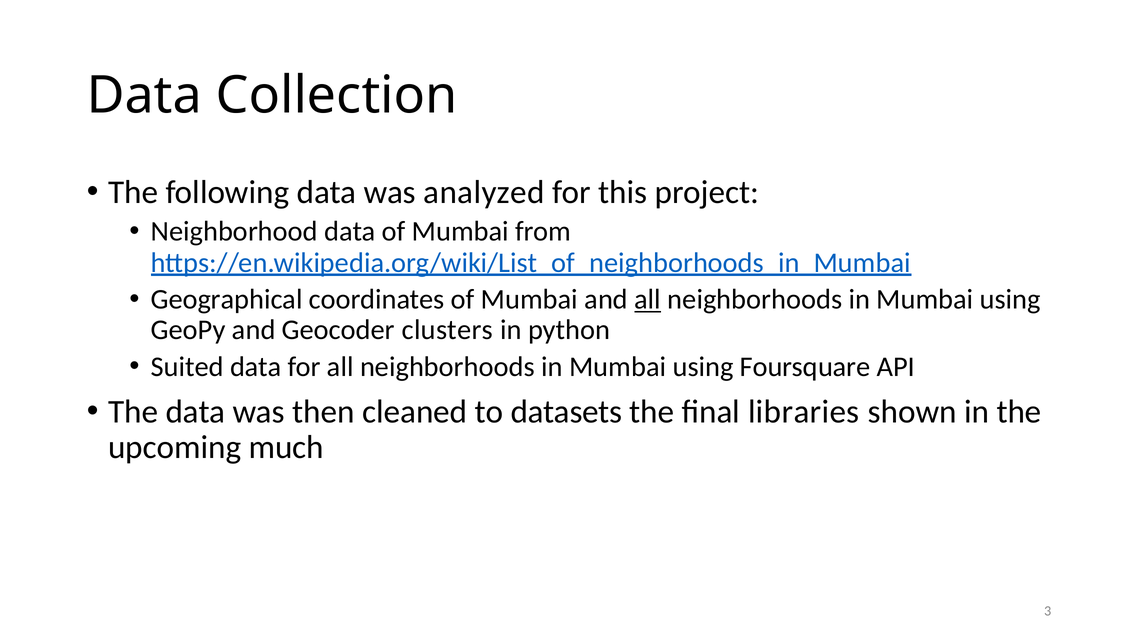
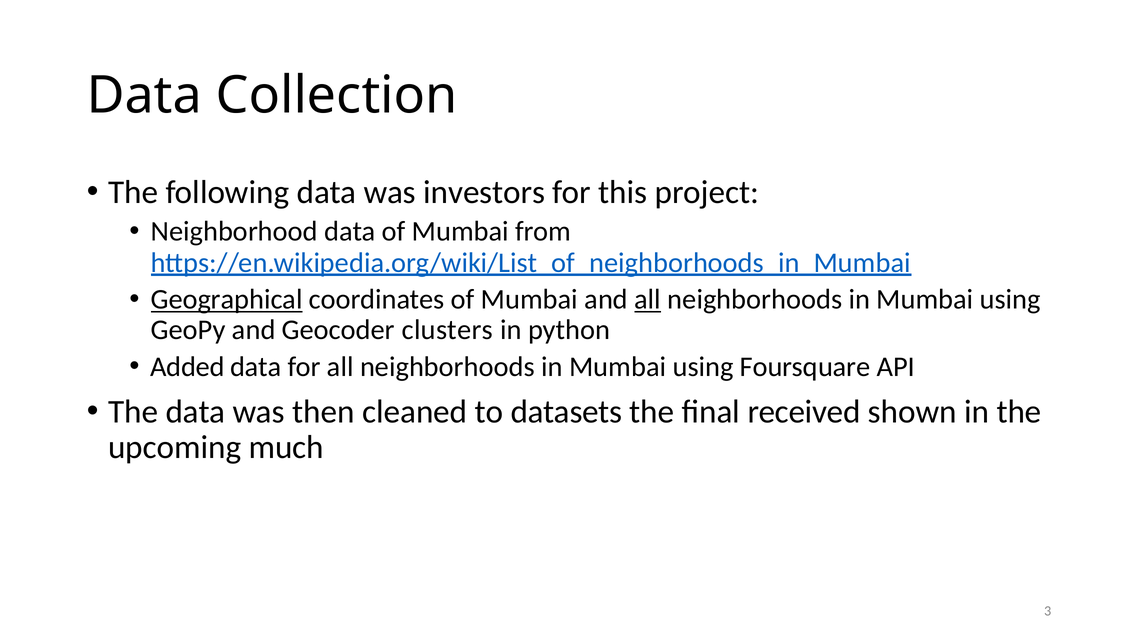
analyzed: analyzed -> investors
Geographical underline: none -> present
Suited: Suited -> Added
libraries: libraries -> received
